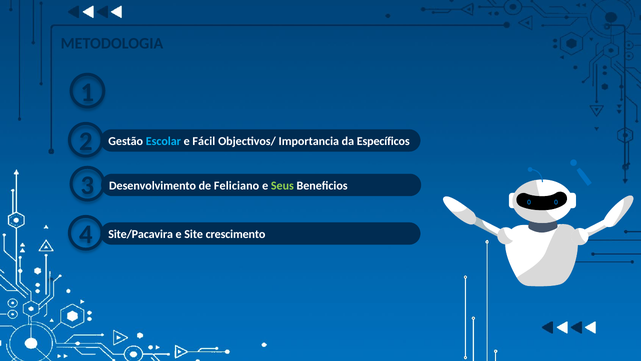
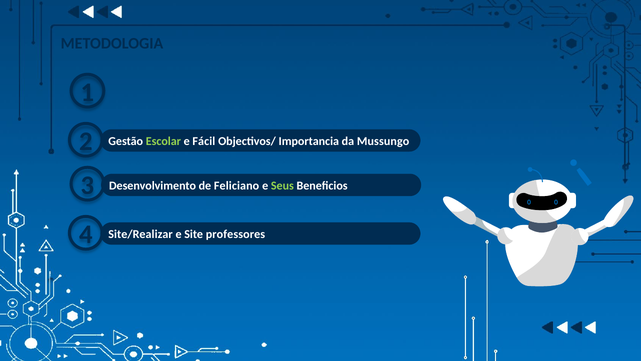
Escolar colour: light blue -> light green
Específicos: Específicos -> Mussungo
Site/Pacavira: Site/Pacavira -> Site/Realizar
crescimento: crescimento -> professores
